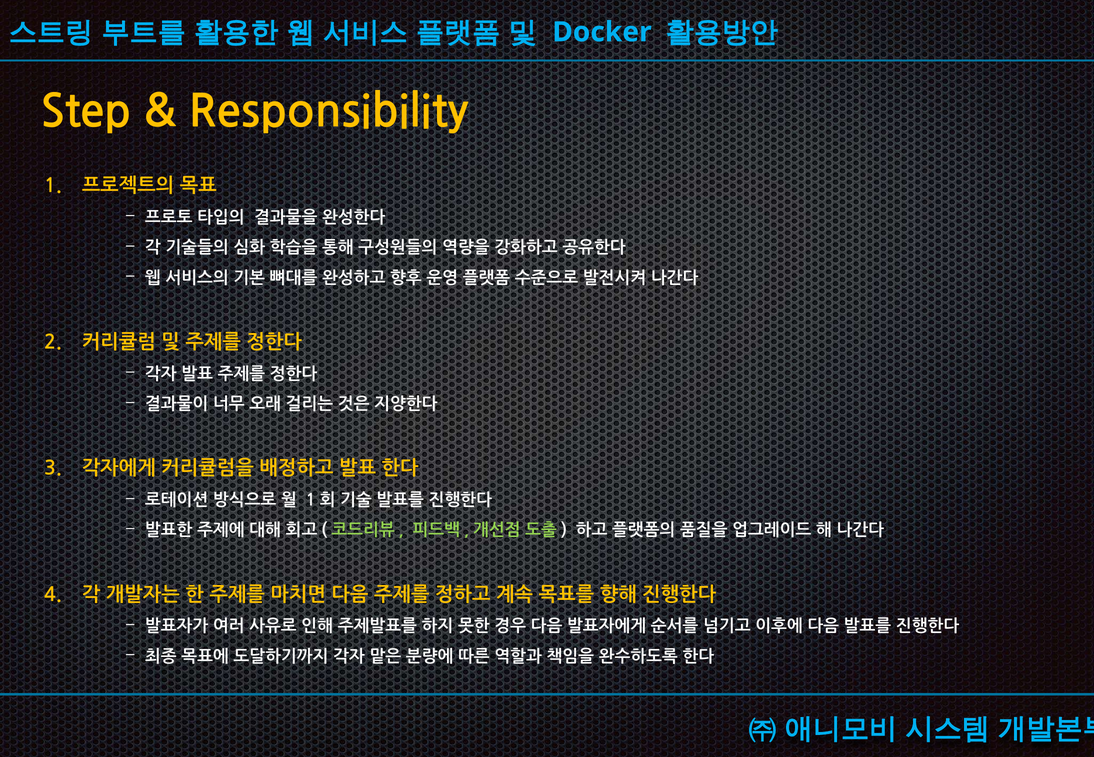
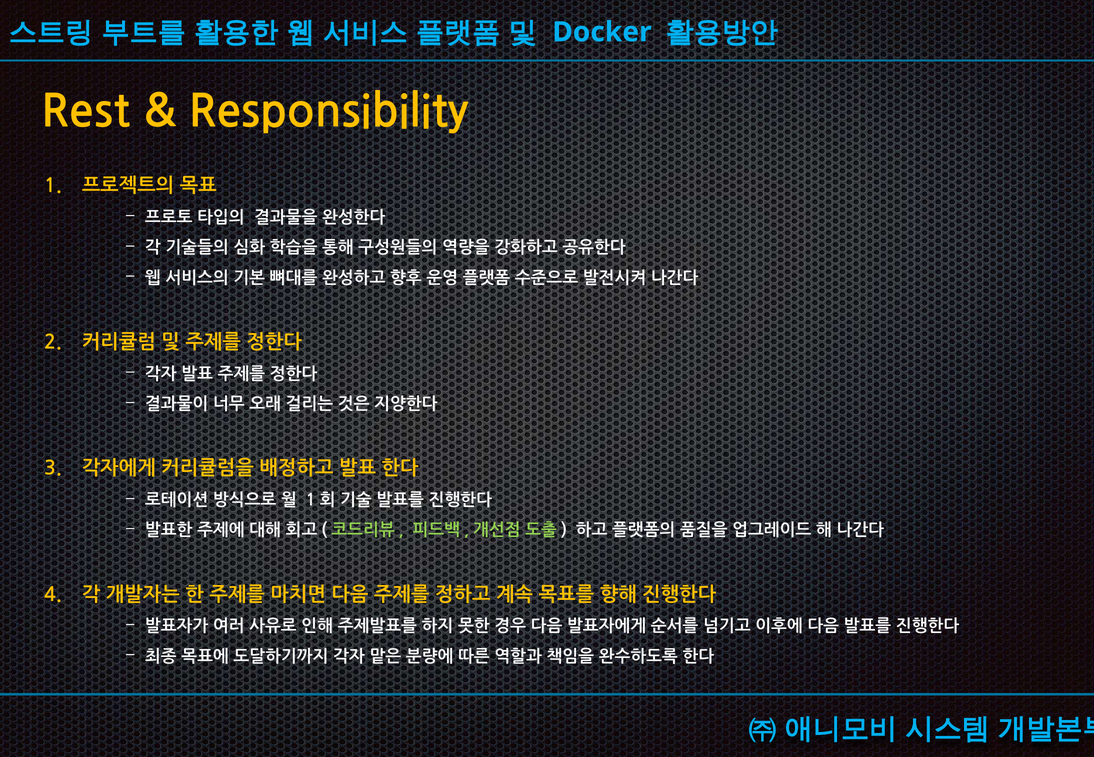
Step: Step -> Rest
